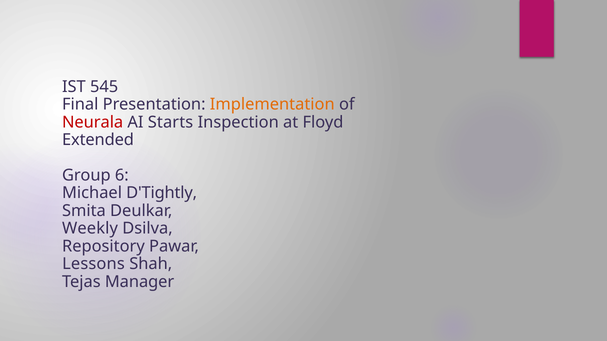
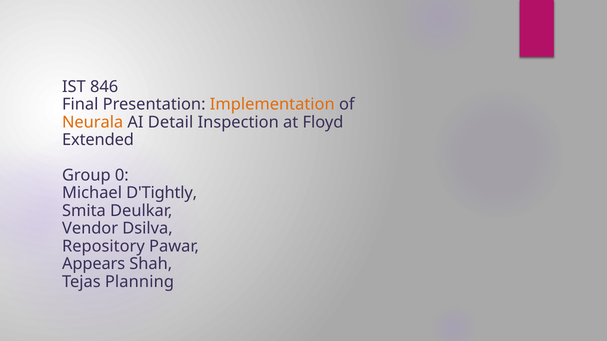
545: 545 -> 846
Neurala colour: red -> orange
Starts: Starts -> Detail
6: 6 -> 0
Weekly: Weekly -> Vendor
Lessons: Lessons -> Appears
Manager: Manager -> Planning
